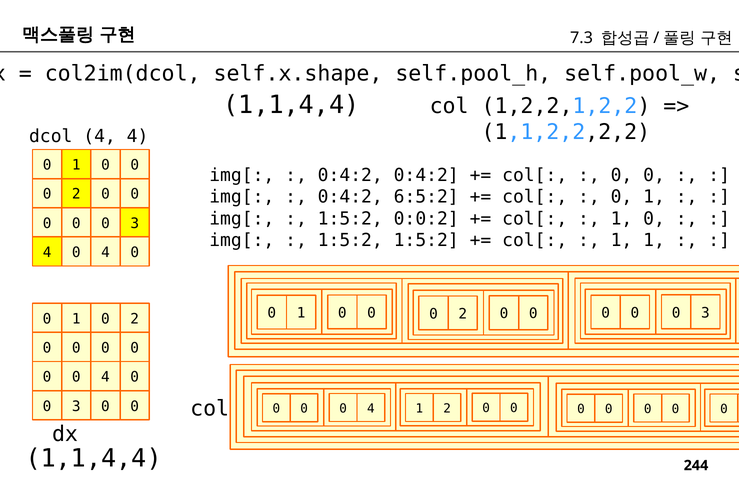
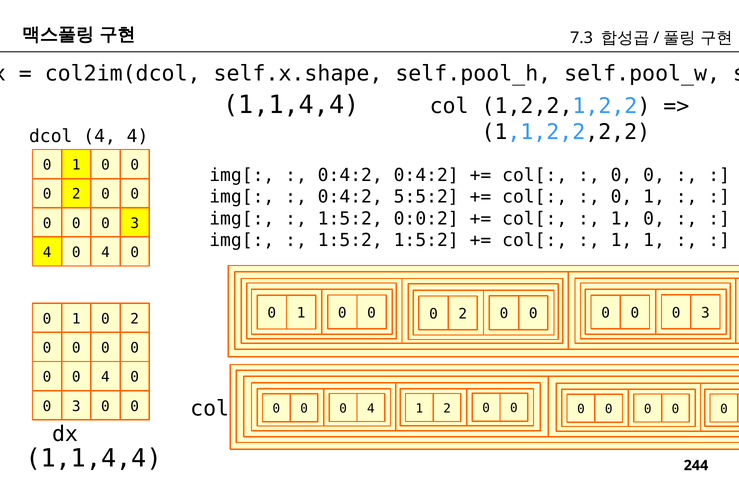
6:5:2: 6:5:2 -> 5:5:2
